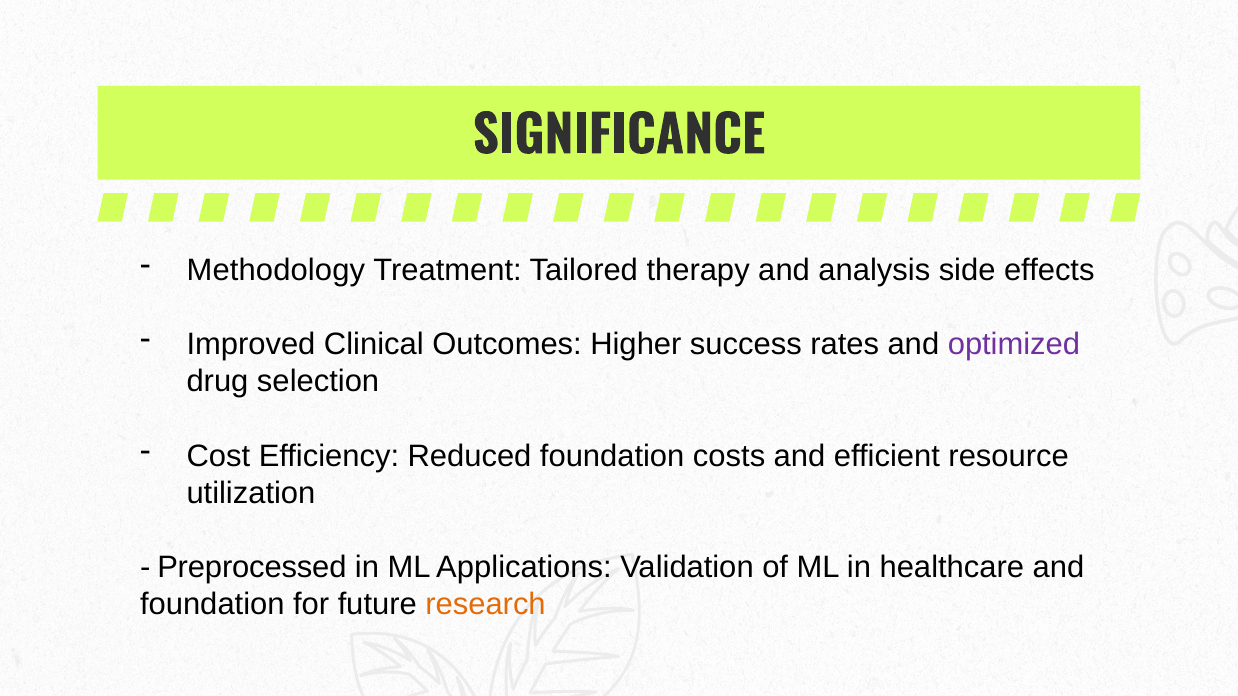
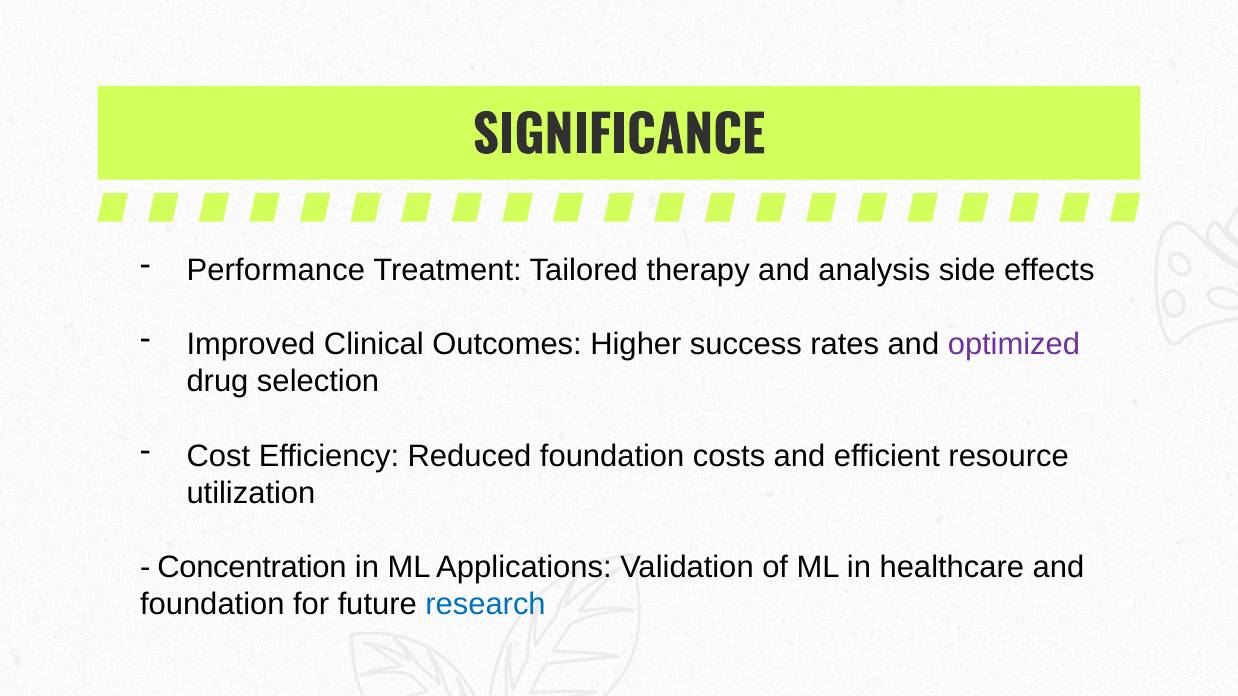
Methodology: Methodology -> Performance
Preprocessed: Preprocessed -> Concentration
research colour: orange -> blue
